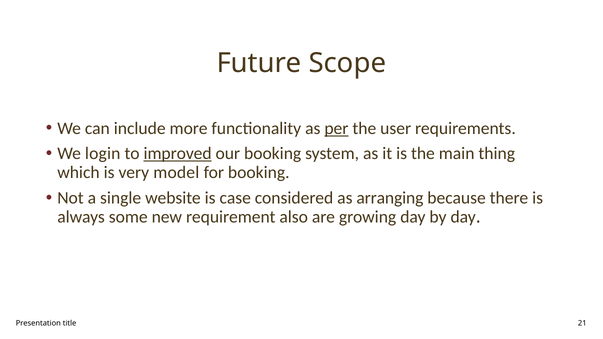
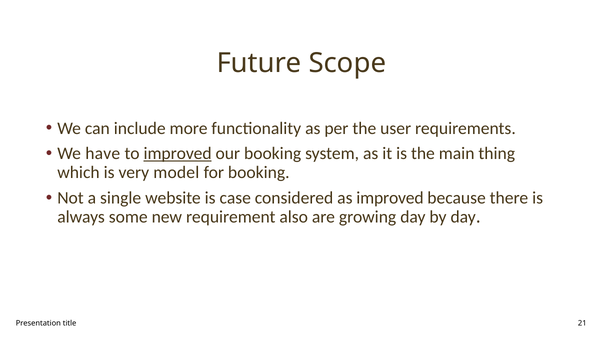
per underline: present -> none
login: login -> have
as arranging: arranging -> improved
